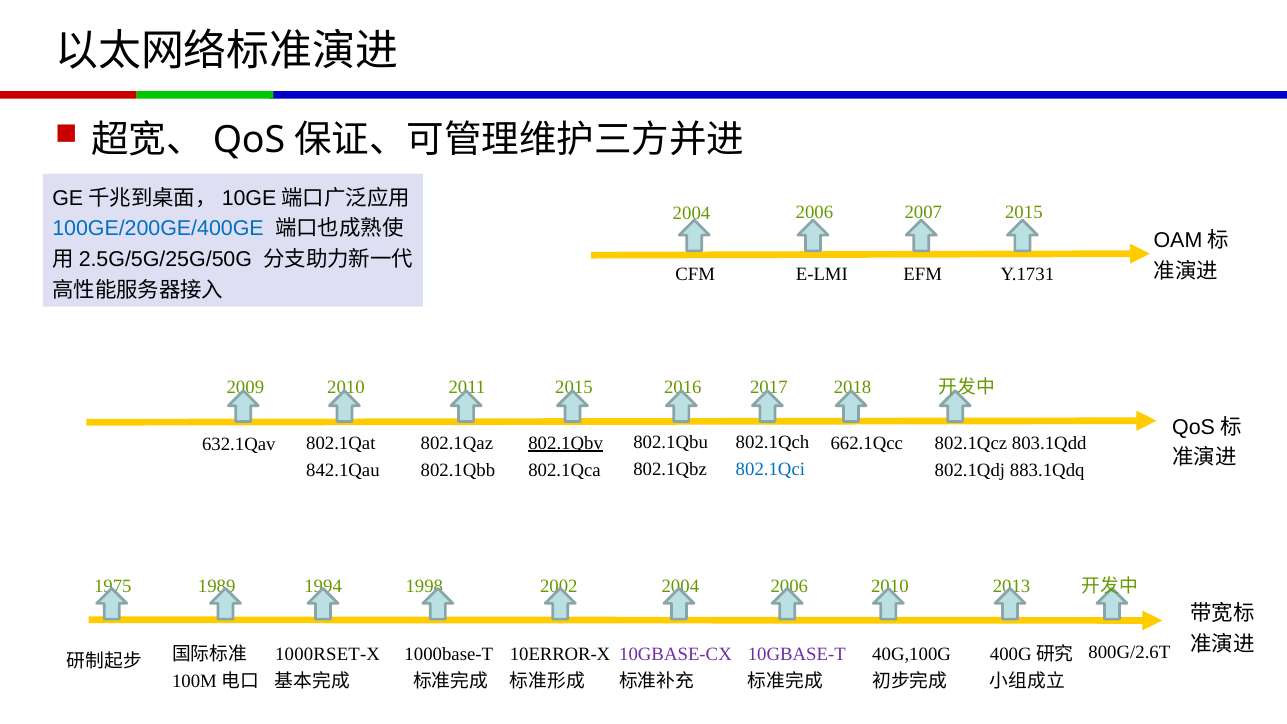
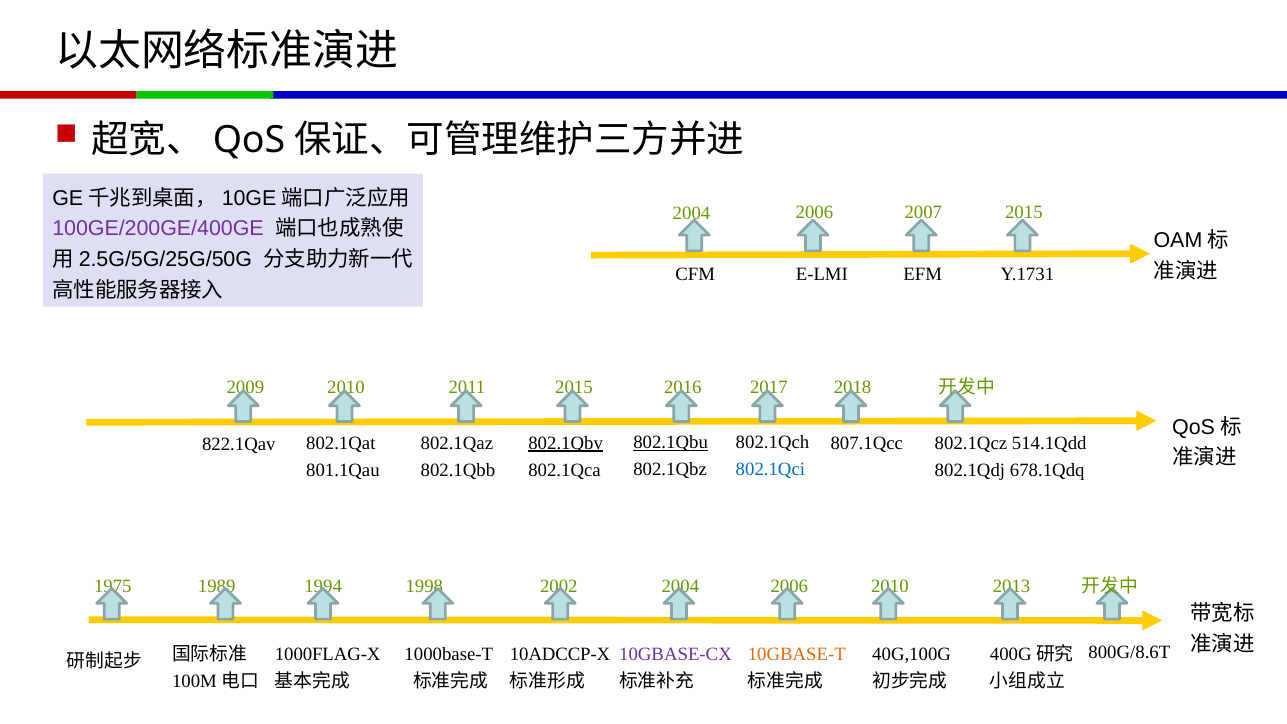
100GE/200GE/400GE colour: blue -> purple
802.1Qbu underline: none -> present
662.1Qcc: 662.1Qcc -> 807.1Qcc
803.1Qdd: 803.1Qdd -> 514.1Qdd
632.1Qav: 632.1Qav -> 822.1Qav
842.1Qau: 842.1Qau -> 801.1Qau
883.1Qdq: 883.1Qdq -> 678.1Qdq
800G/2.6T: 800G/2.6T -> 800G/8.6T
10GBASE-T colour: purple -> orange
1000RSET-X: 1000RSET-X -> 1000FLAG-X
10ERROR-X: 10ERROR-X -> 10ADCCP-X
